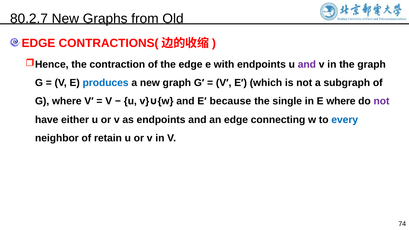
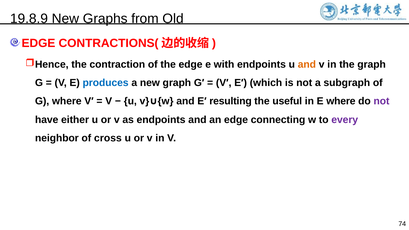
80.2.7: 80.2.7 -> 19.8.9
and at (307, 64) colour: purple -> orange
because: because -> resulting
single: single -> useful
every colour: blue -> purple
retain: retain -> cross
